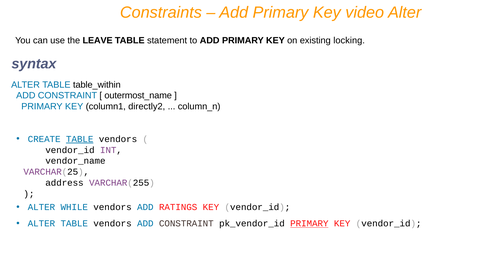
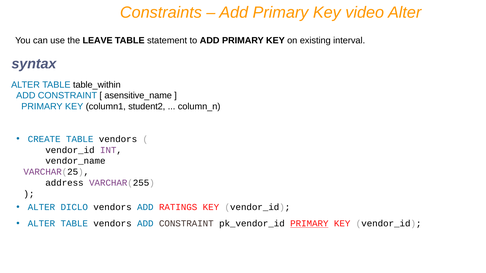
locking: locking -> interval
outermost_name: outermost_name -> asensitive_name
directly2: directly2 -> student2
TABLE at (80, 139) underline: present -> none
WHILE: WHILE -> DICLO
